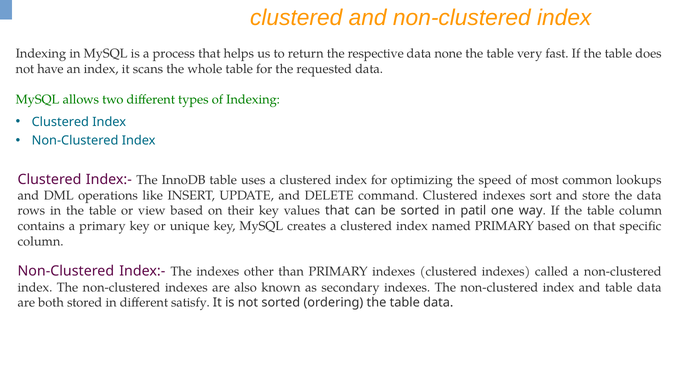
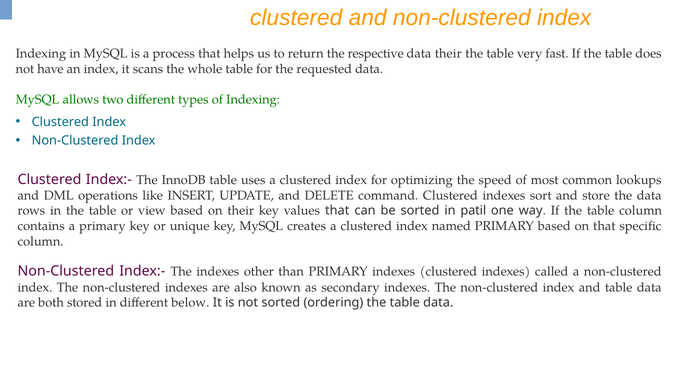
data none: none -> their
satisfy: satisfy -> below
